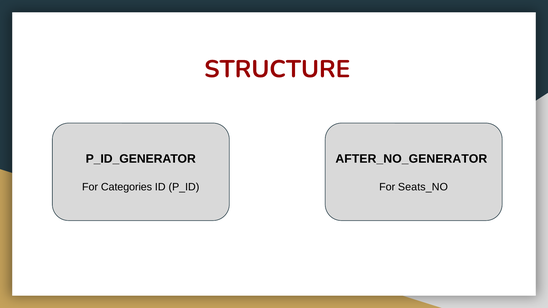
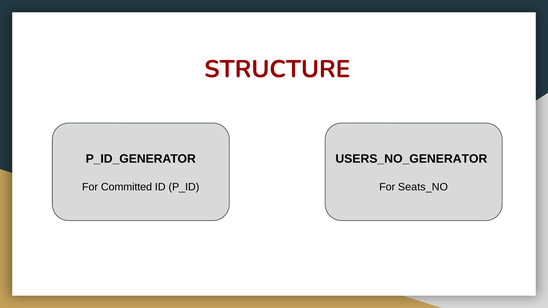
AFTER_NO_GENERATOR: AFTER_NO_GENERATOR -> USERS_NO_GENERATOR
Categories: Categories -> Committed
